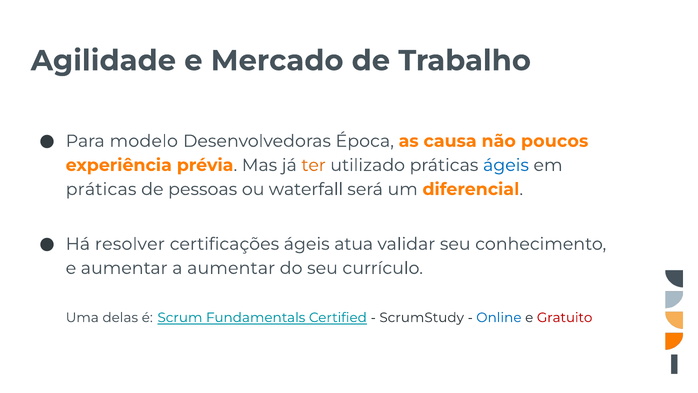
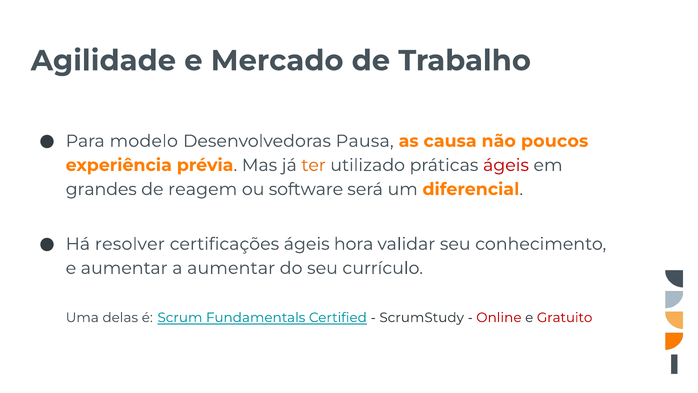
Época: Época -> Pausa
ágeis at (506, 165) colour: blue -> red
práticas at (101, 189): práticas -> grandes
pessoas: pessoas -> reagem
waterfall: waterfall -> software
atua: atua -> hora
Online colour: blue -> red
